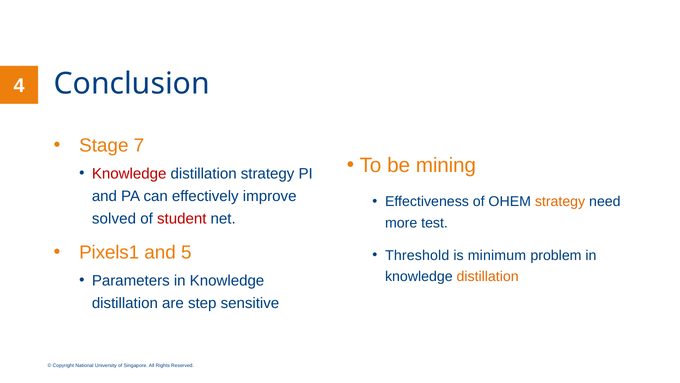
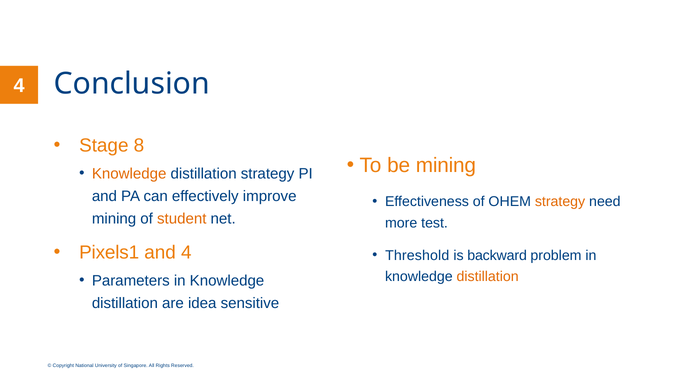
7: 7 -> 8
Knowledge at (129, 173) colour: red -> orange
solved at (114, 219): solved -> mining
student colour: red -> orange
and 5: 5 -> 4
minimum: minimum -> backward
step: step -> idea
